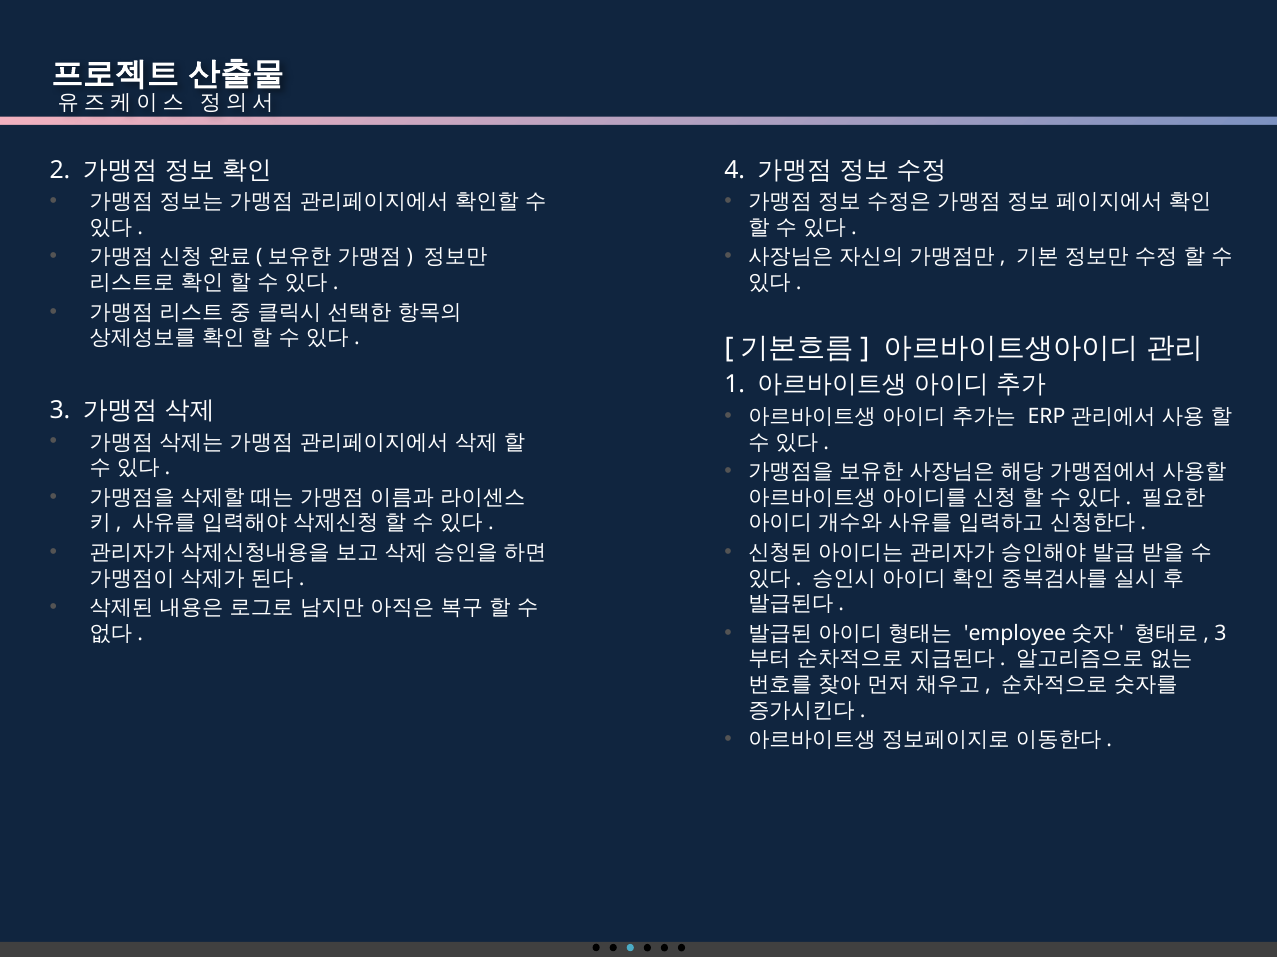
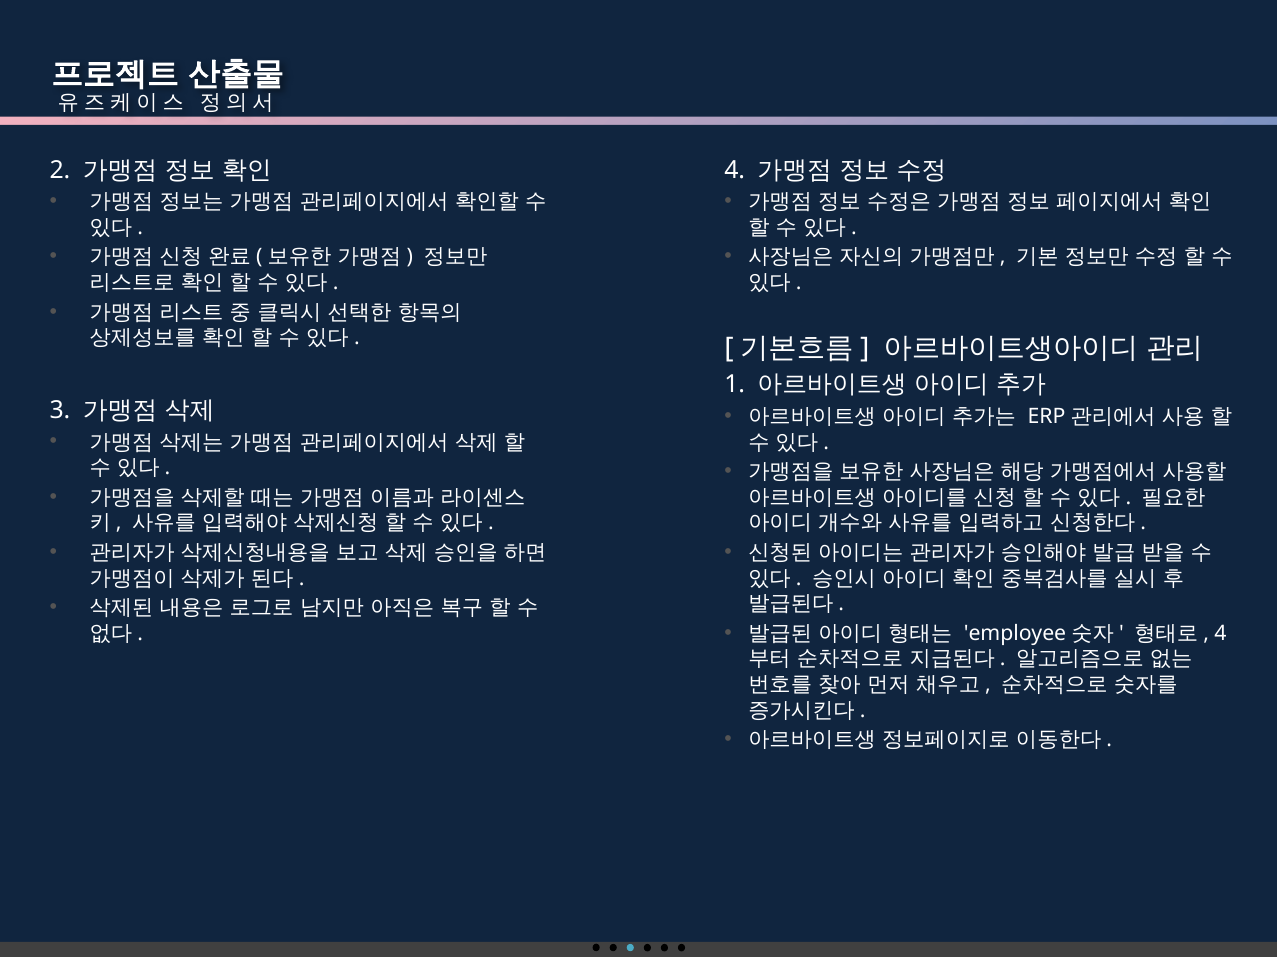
3 at (1220, 634): 3 -> 4
